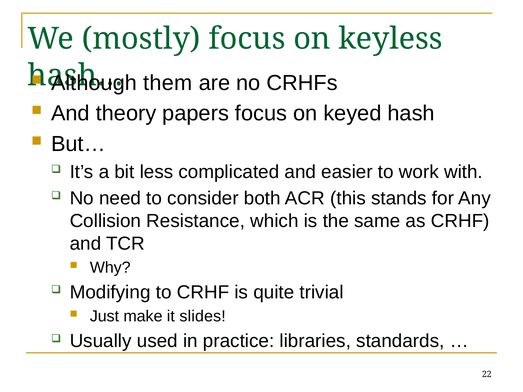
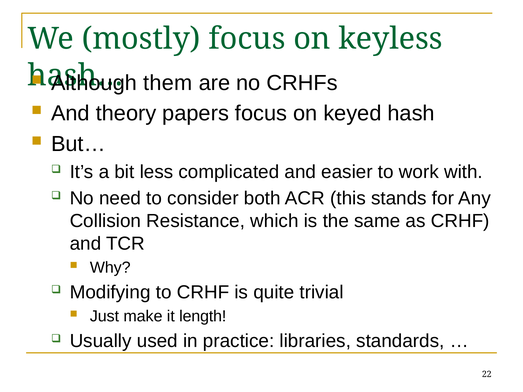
slides: slides -> length
